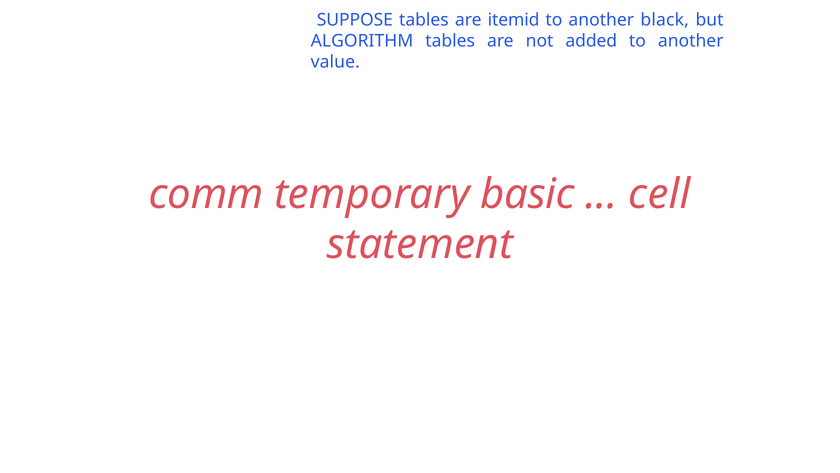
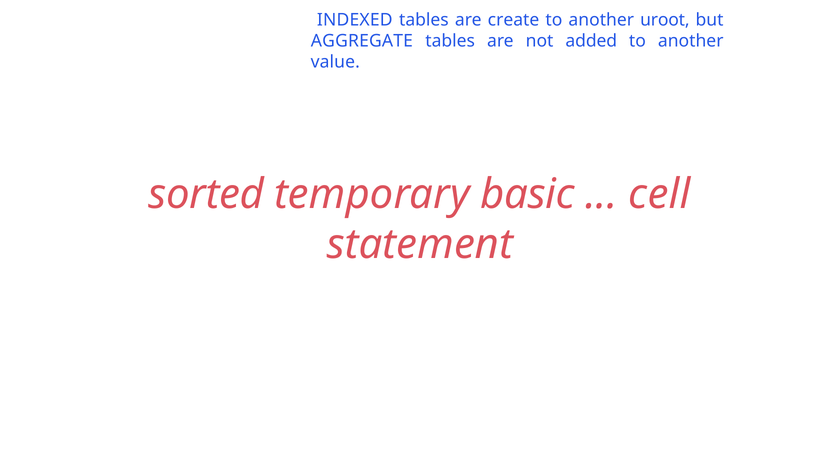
SUPPOSE: SUPPOSE -> INDEXED
itemid: itemid -> create
black: black -> uroot
ALGORITHM: ALGORITHM -> AGGREGATE
comm: comm -> sorted
